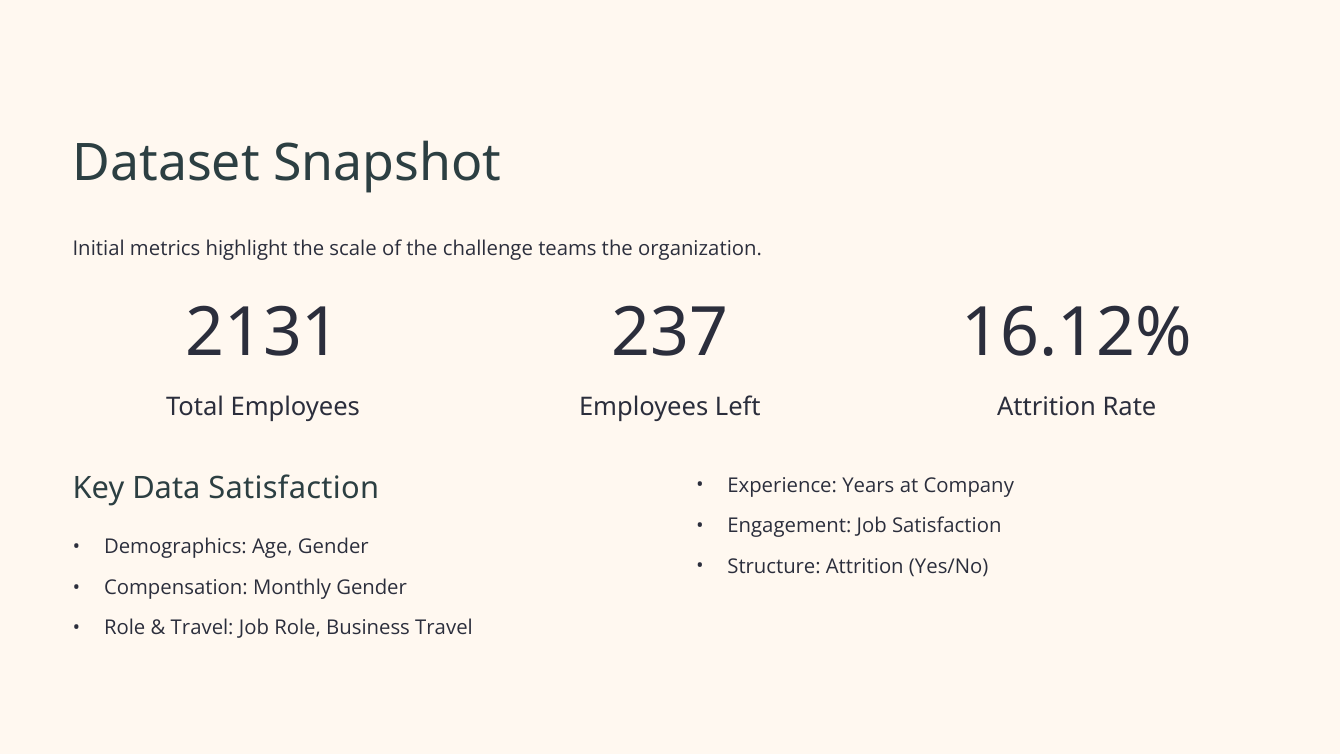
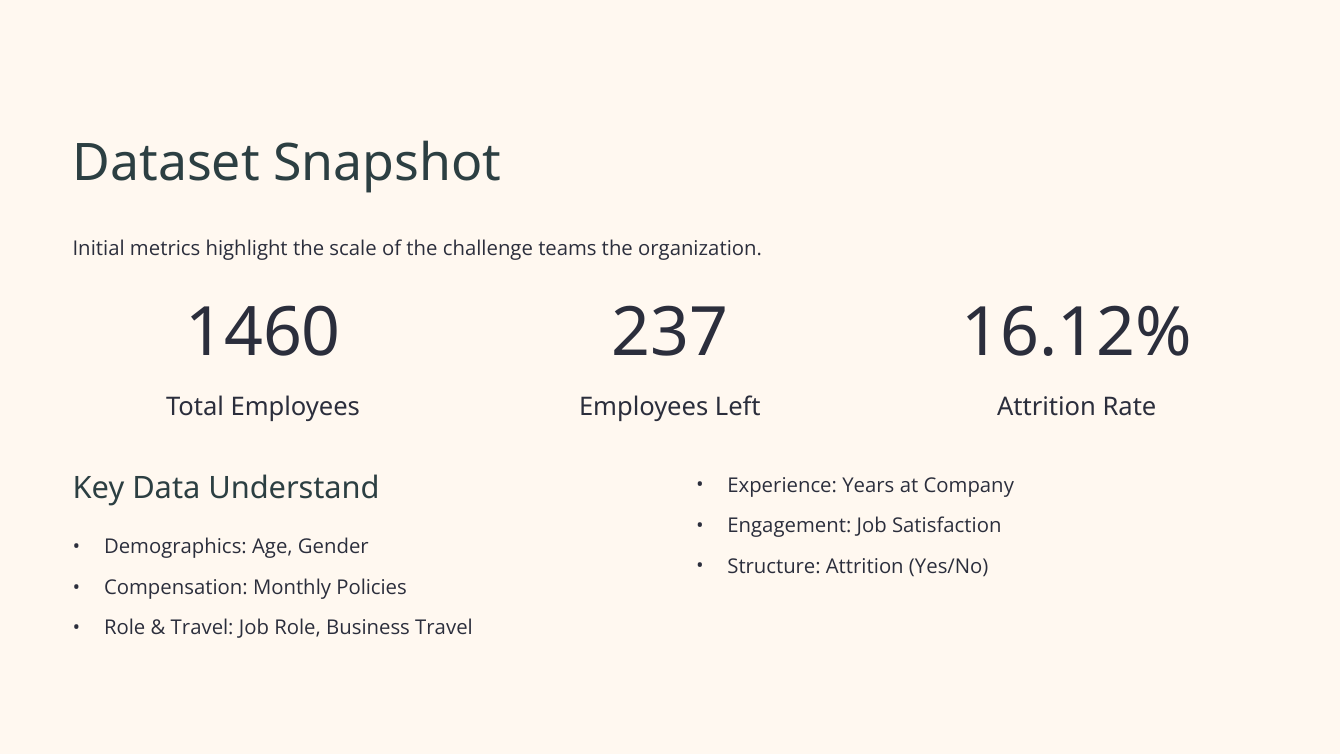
2131: 2131 -> 1460
Data Satisfaction: Satisfaction -> Understand
Monthly Gender: Gender -> Policies
